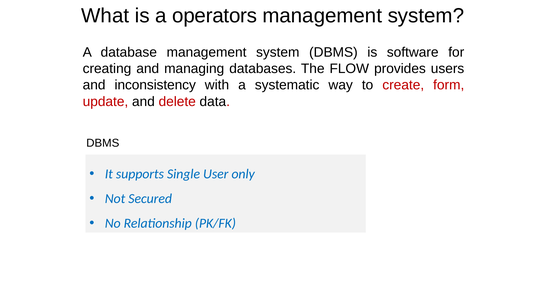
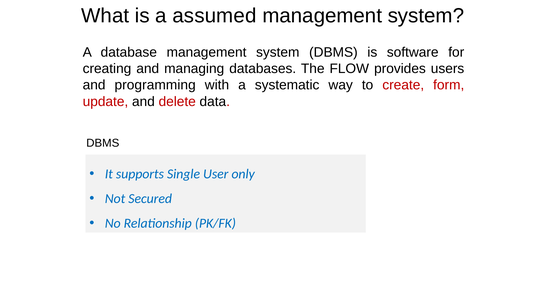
operators: operators -> assumed
inconsistency: inconsistency -> programming
